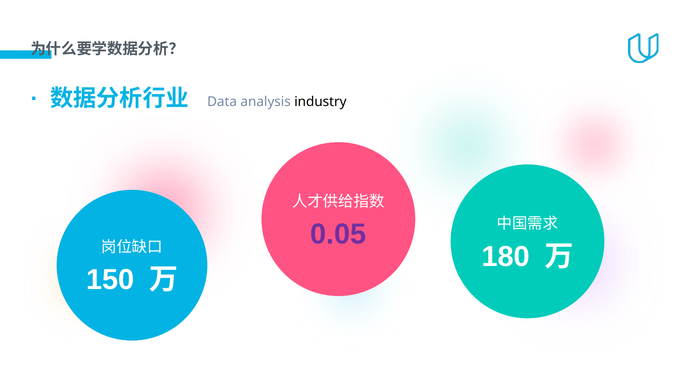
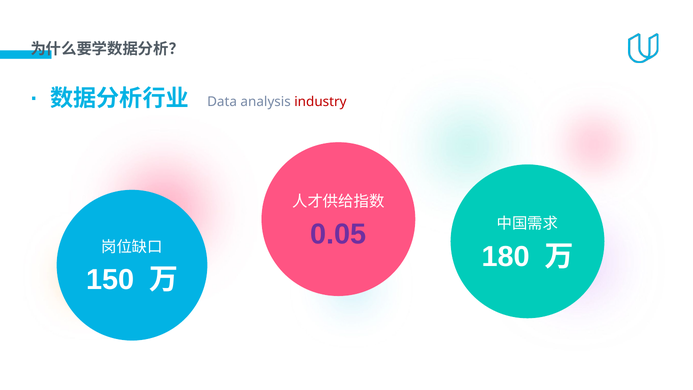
industry colour: black -> red
